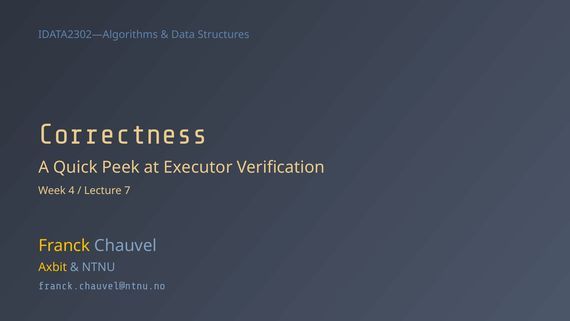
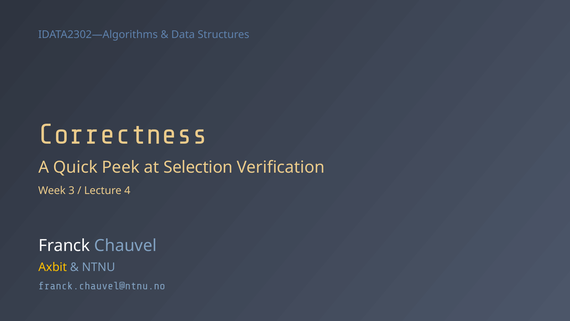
Executor: Executor -> Selection
4: 4 -> 3
7: 7 -> 4
Franck colour: yellow -> white
